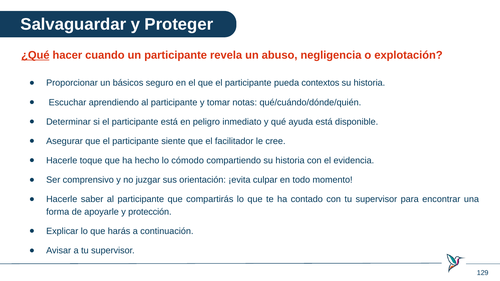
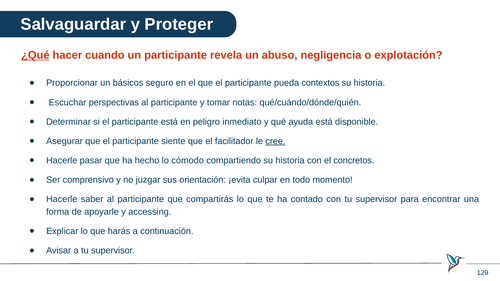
aprendiendo: aprendiendo -> perspectivas
cree underline: none -> present
toque: toque -> pasar
evidencia: evidencia -> concretos
protección: protección -> accessing
